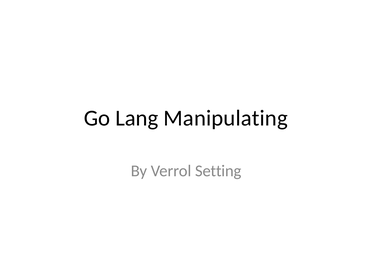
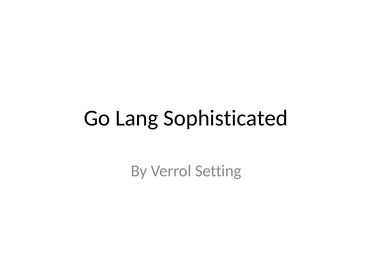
Manipulating: Manipulating -> Sophisticated
